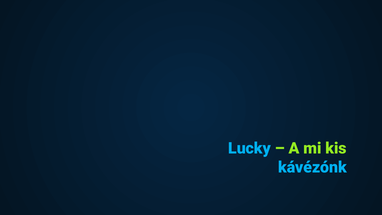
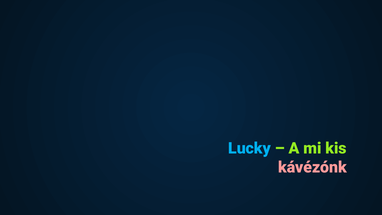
kávézónk colour: light blue -> pink
